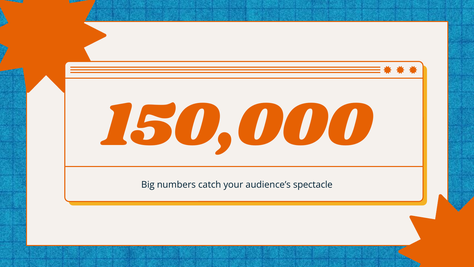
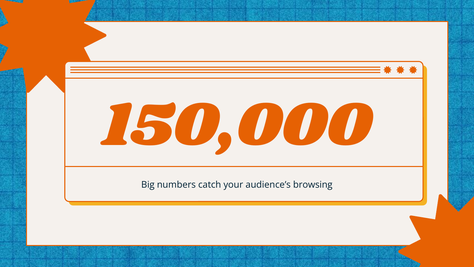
spectacle: spectacle -> browsing
